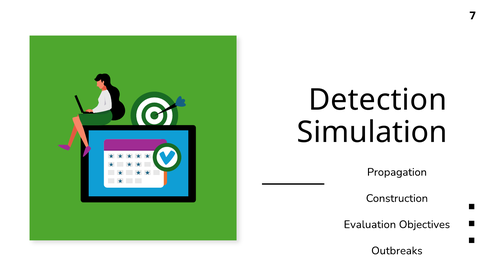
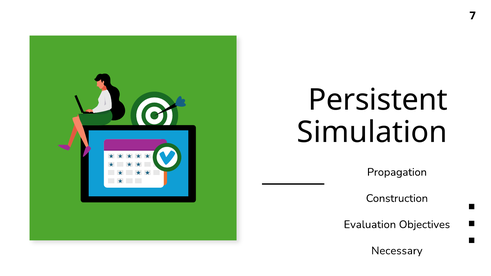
Detection: Detection -> Persistent
Outbreaks: Outbreaks -> Necessary
